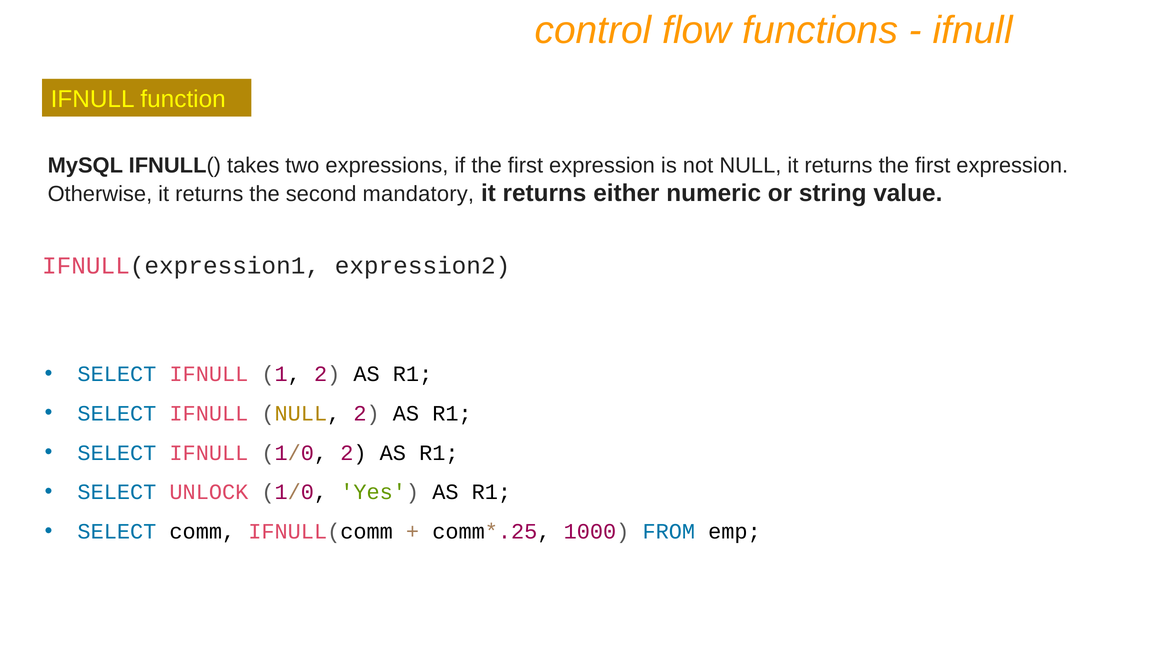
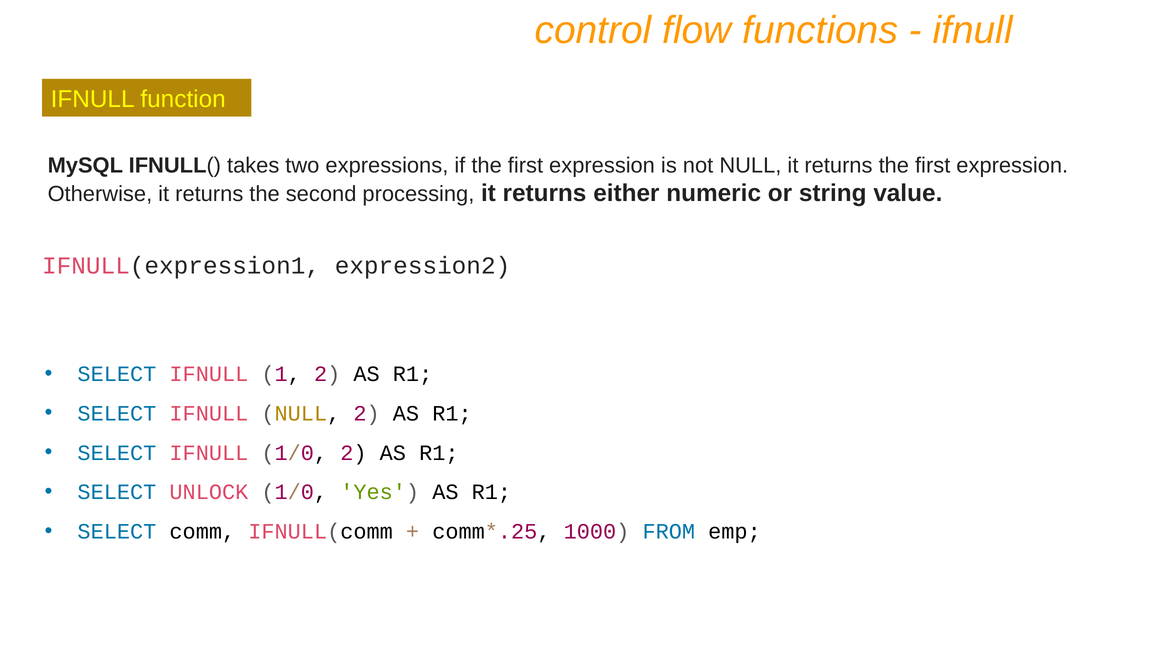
mandatory: mandatory -> processing
